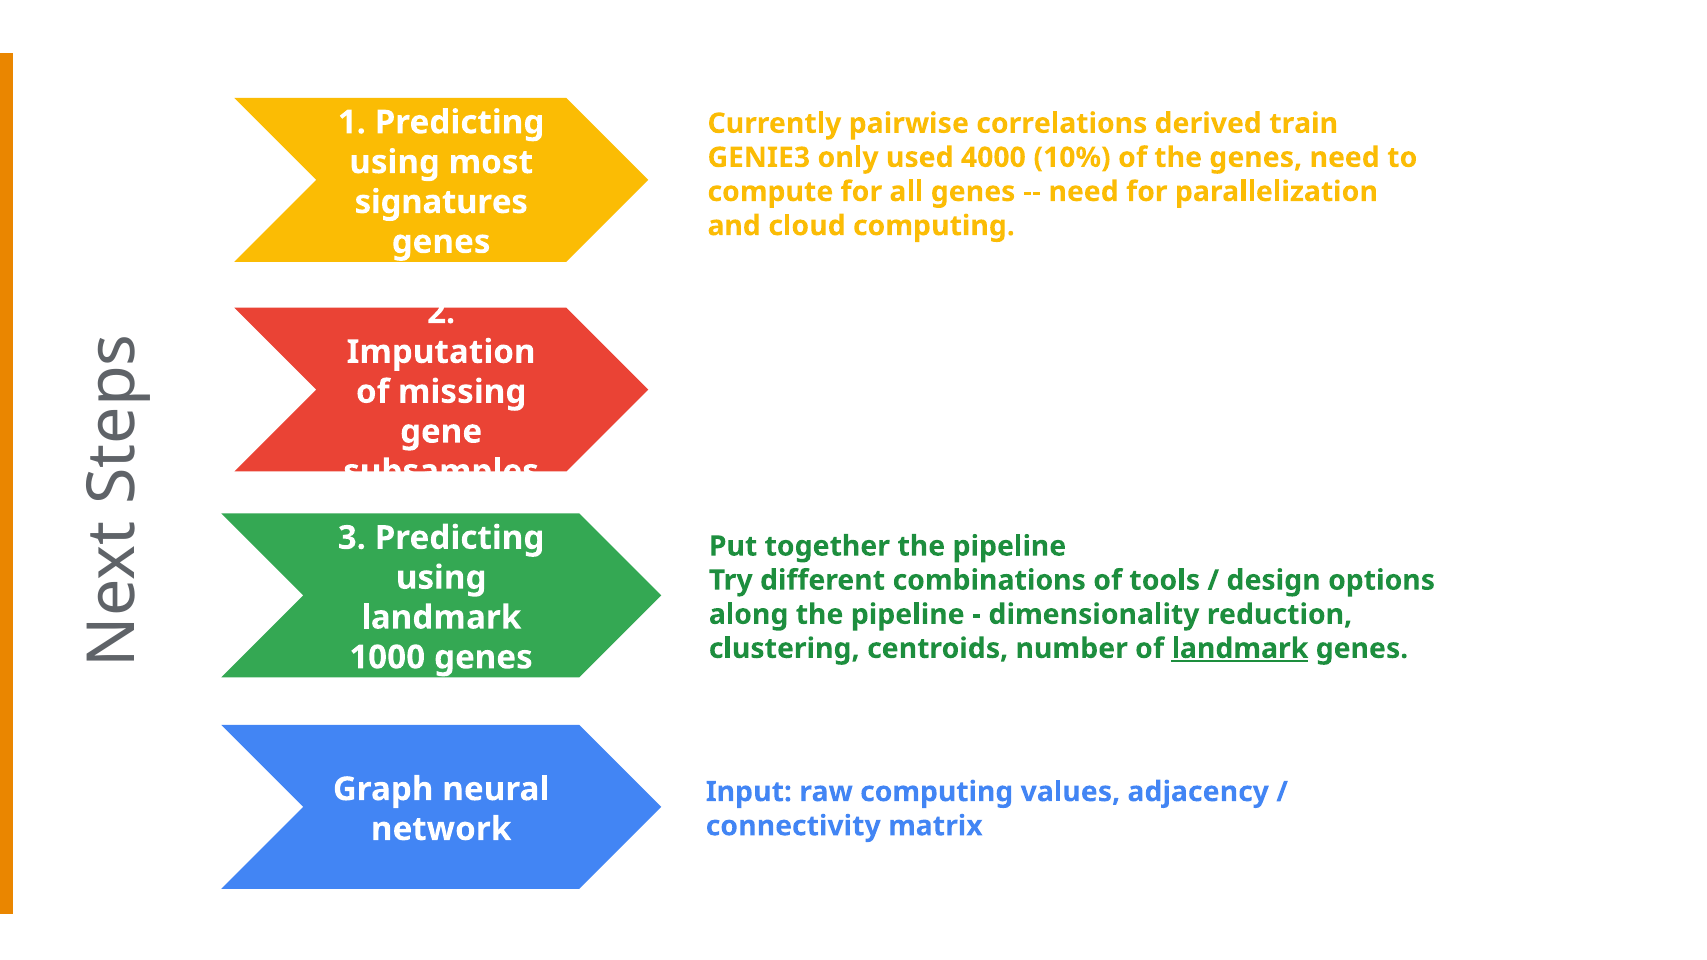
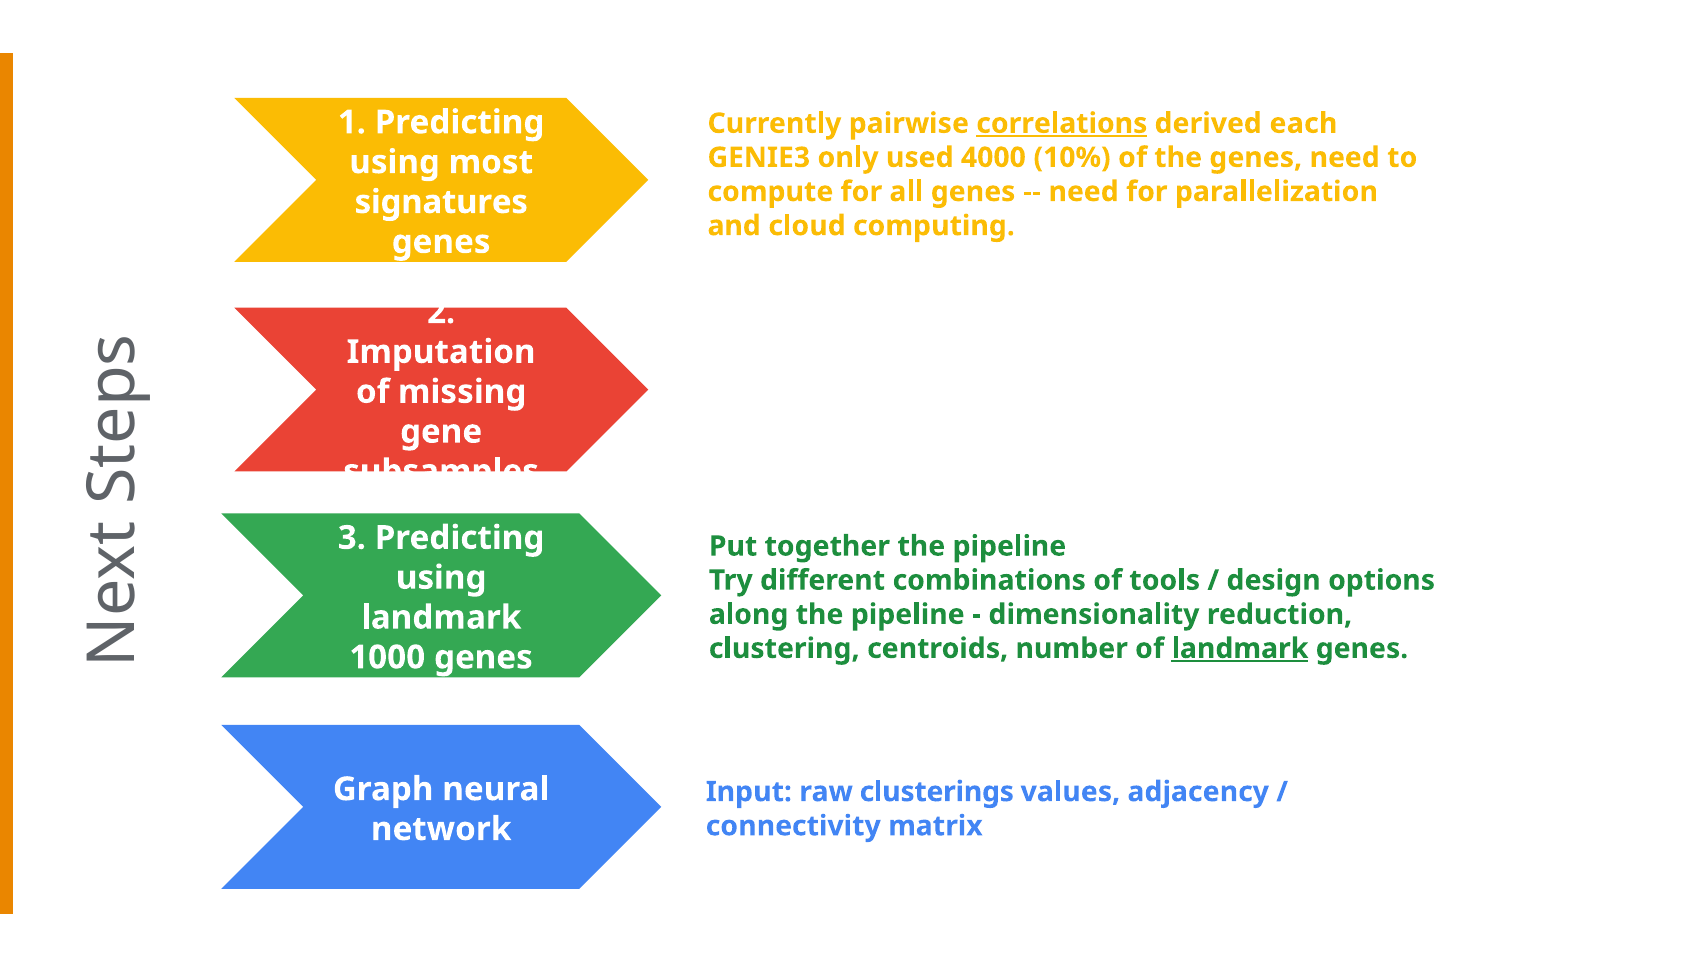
correlations underline: none -> present
train: train -> each
raw computing: computing -> clusterings
